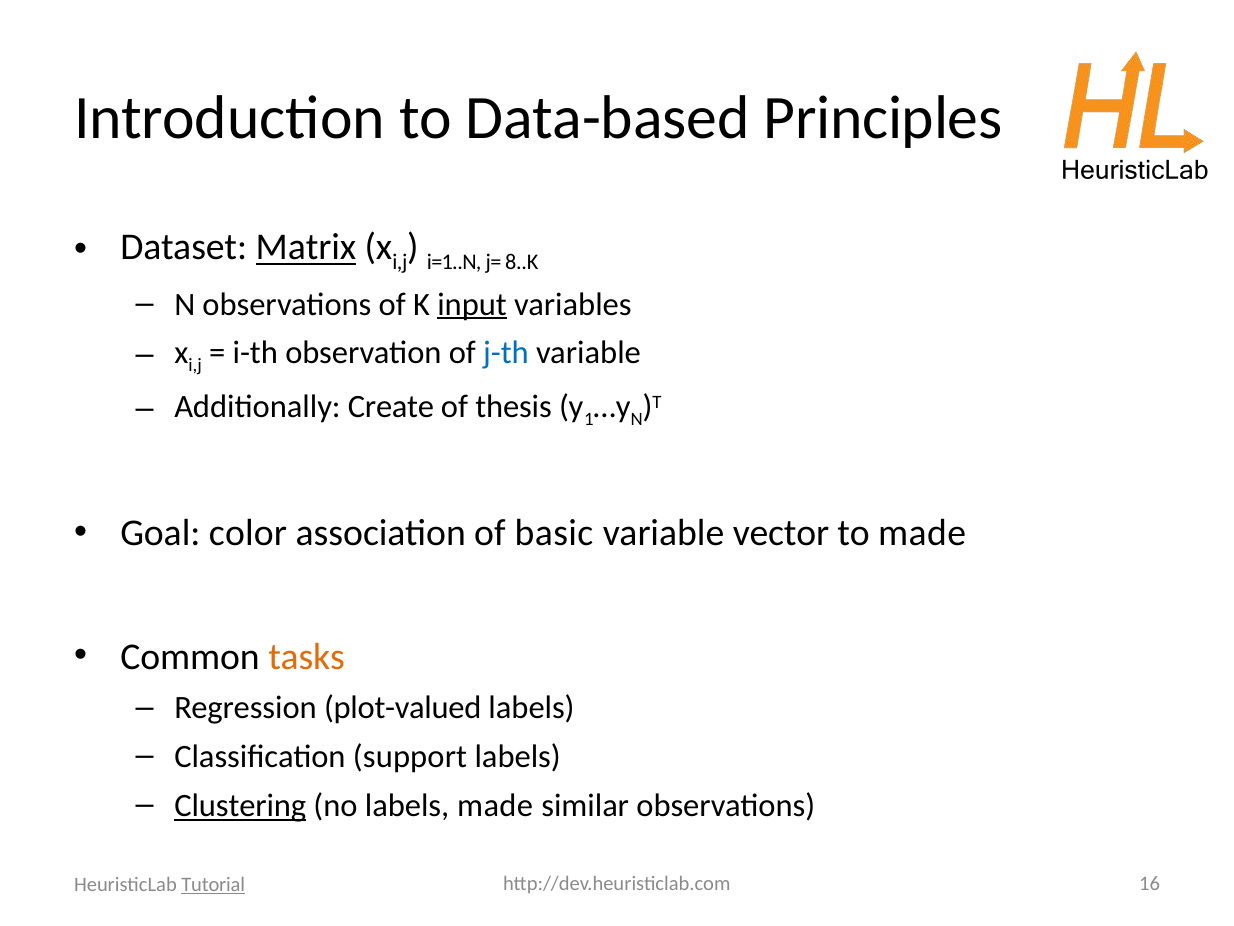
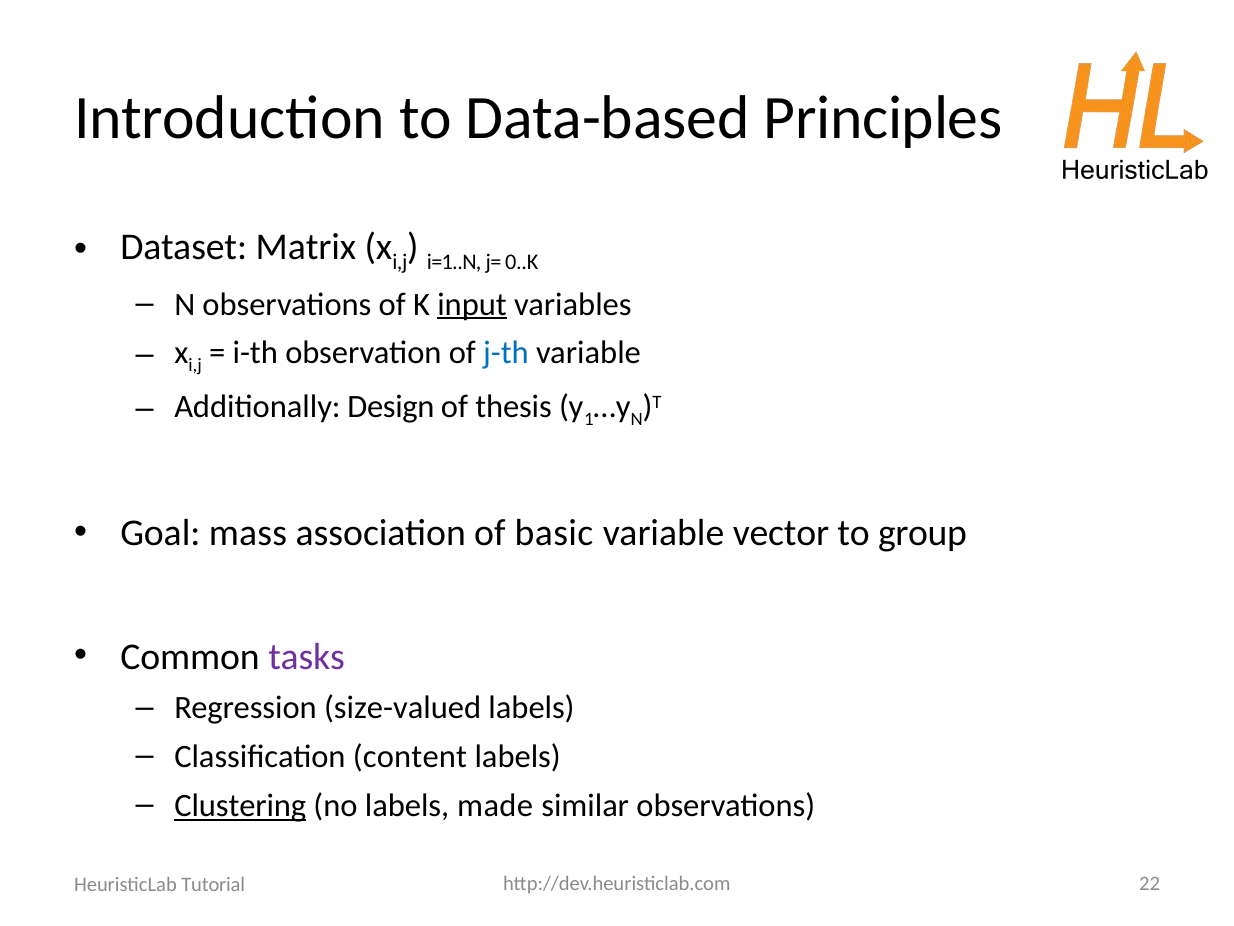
Matrix underline: present -> none
8..K: 8..K -> 0..K
Create: Create -> Design
color: color -> mass
to made: made -> group
tasks colour: orange -> purple
plot-valued: plot-valued -> size-valued
support: support -> content
16: 16 -> 22
Tutorial underline: present -> none
